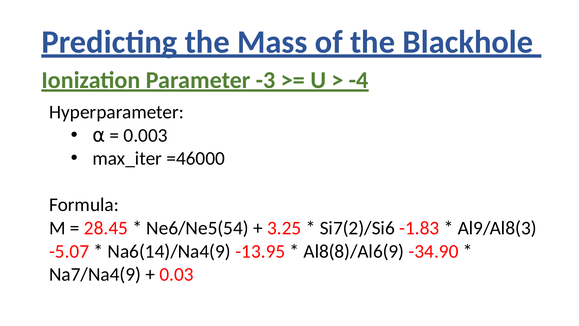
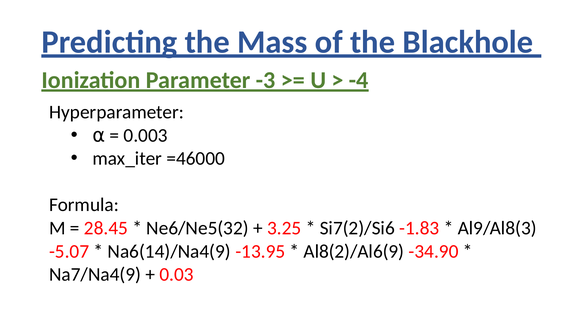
Ne6/Ne5(54: Ne6/Ne5(54 -> Ne6/Ne5(32
Al8(8)/Al6(9: Al8(8)/Al6(9 -> Al8(2)/Al6(9
